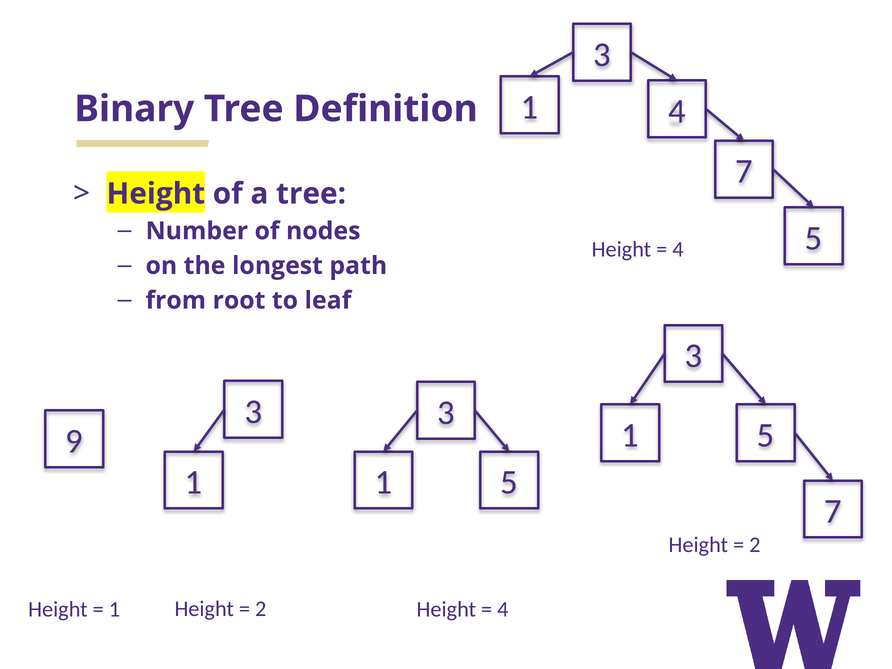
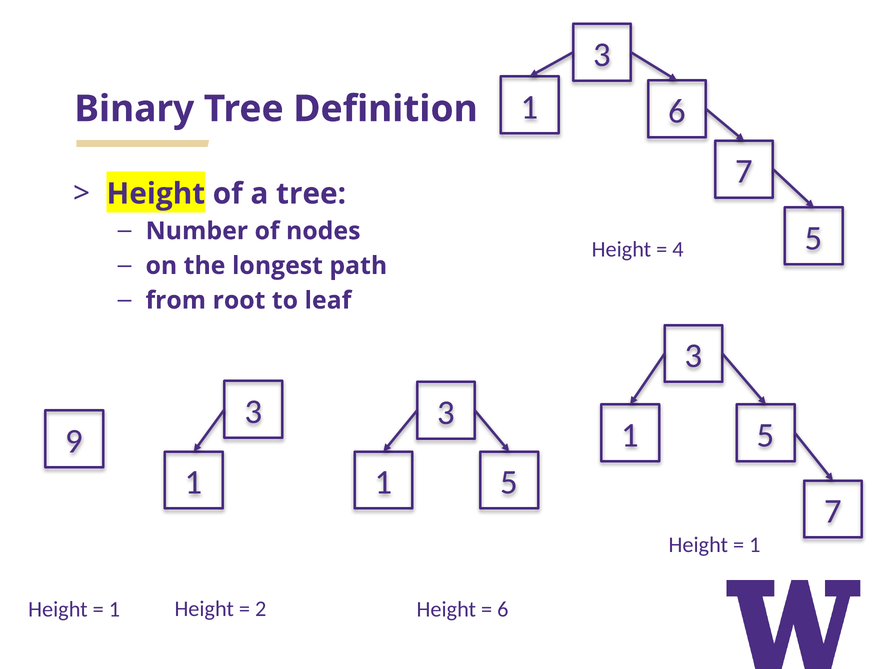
1 4: 4 -> 6
2 at (755, 545): 2 -> 1
4 at (503, 609): 4 -> 6
